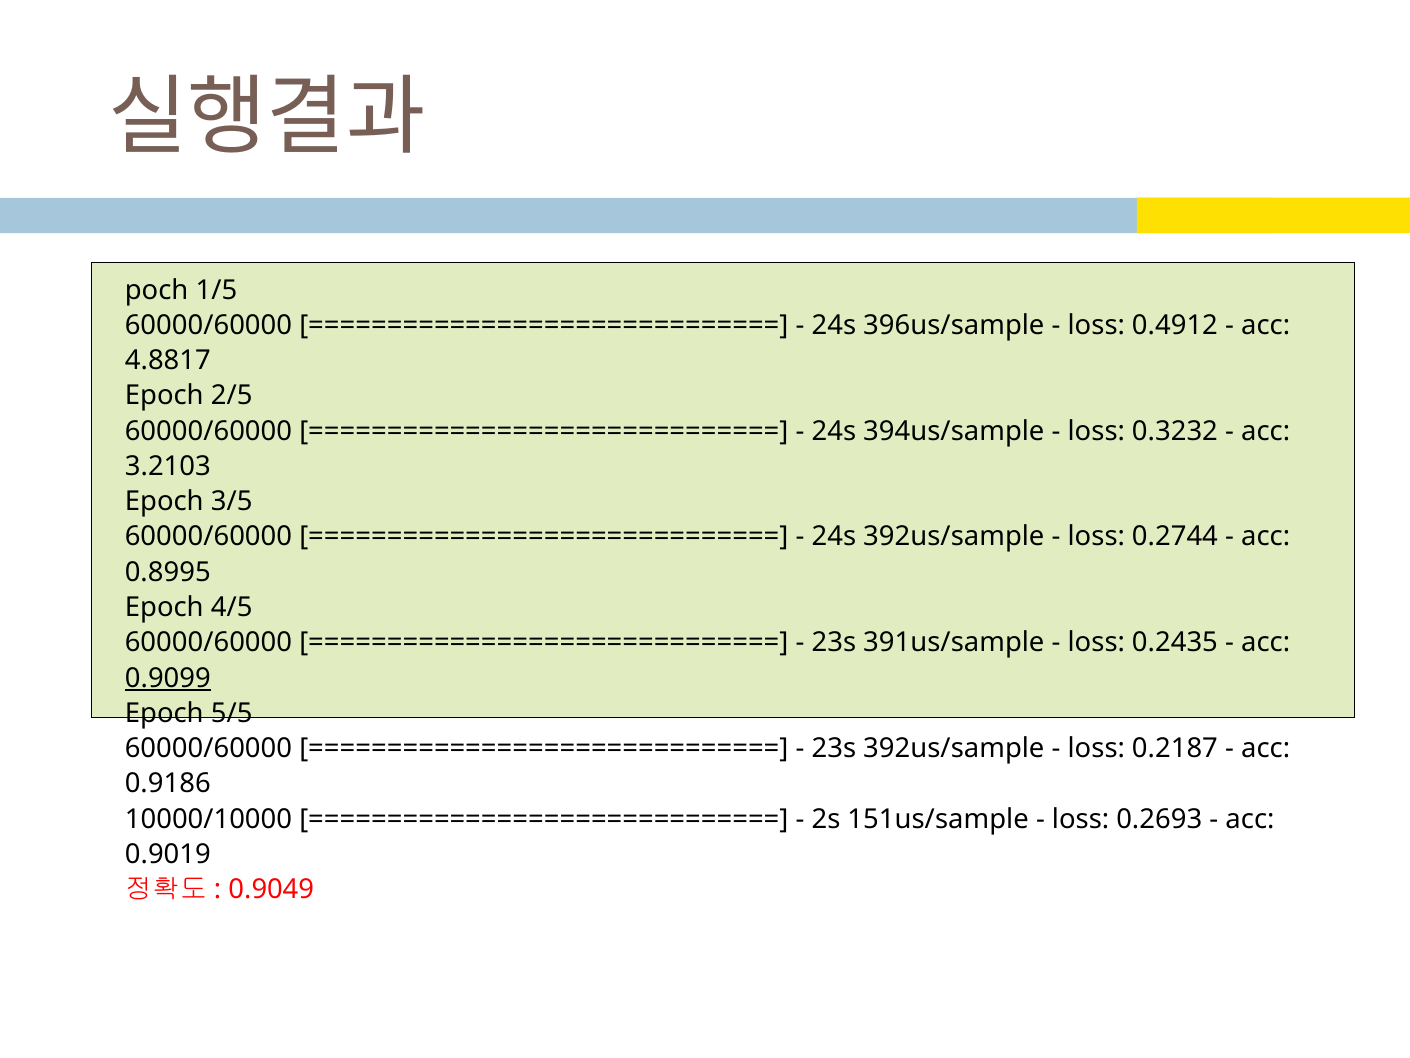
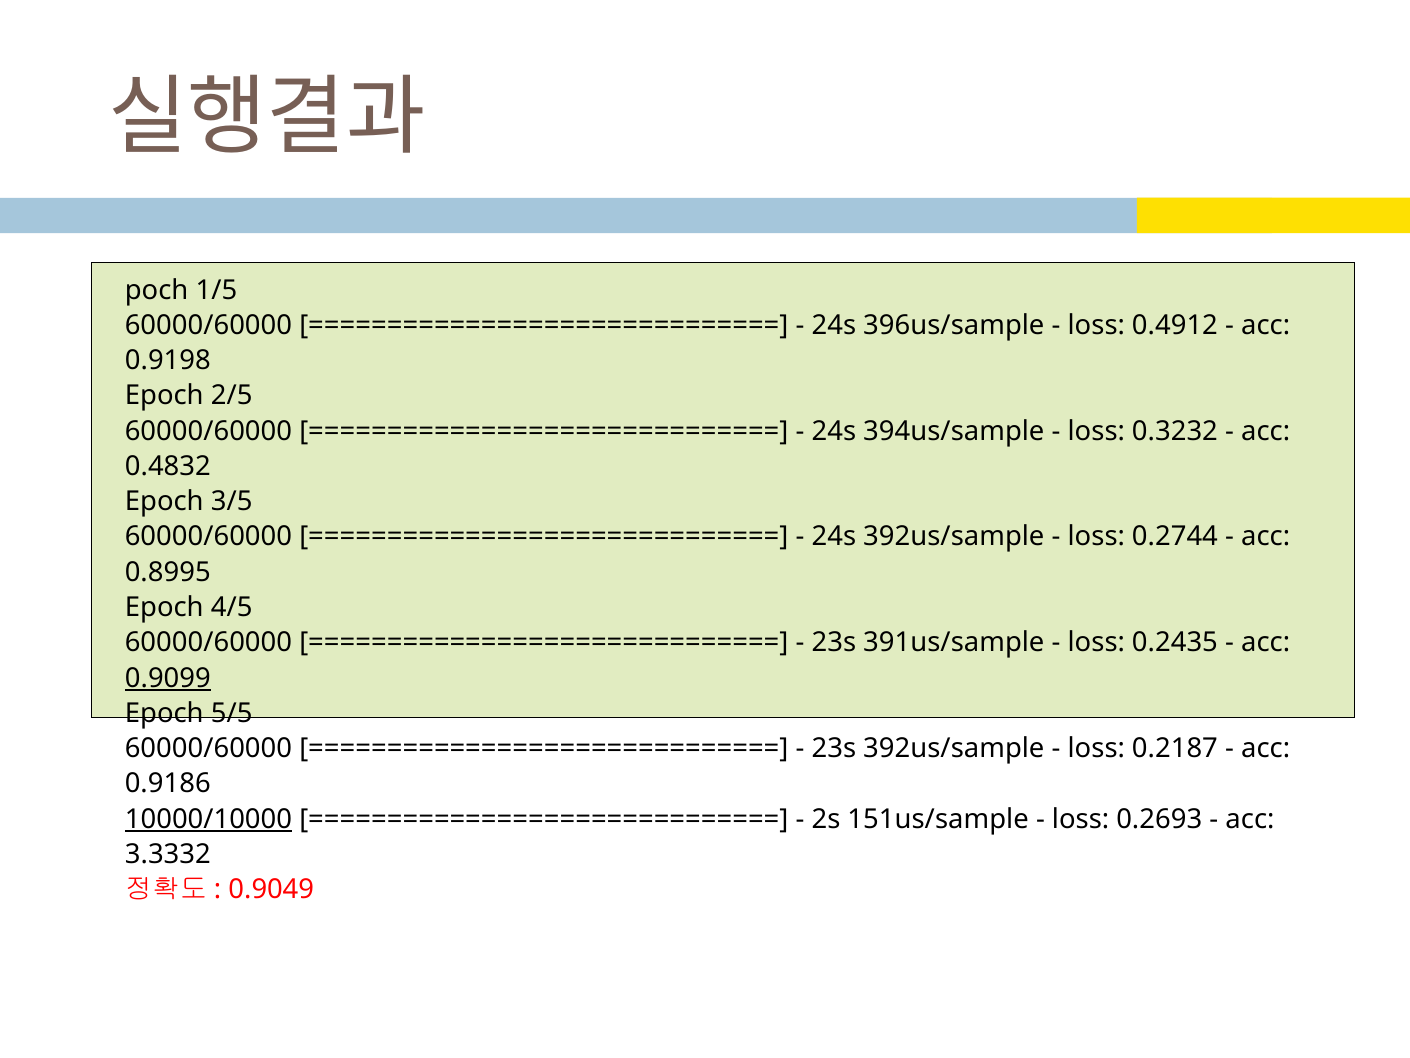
4.8817: 4.8817 -> 0.9198
3.2103: 3.2103 -> 0.4832
10000/10000 underline: none -> present
0.9019: 0.9019 -> 3.3332
